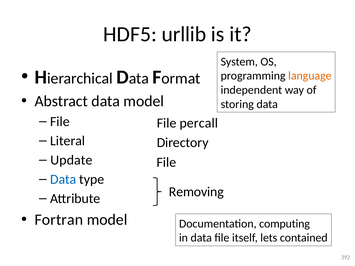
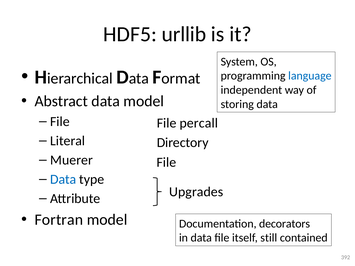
language colour: orange -> blue
Update: Update -> Muerer
Removing: Removing -> Upgrades
computing: computing -> decorators
lets: lets -> still
